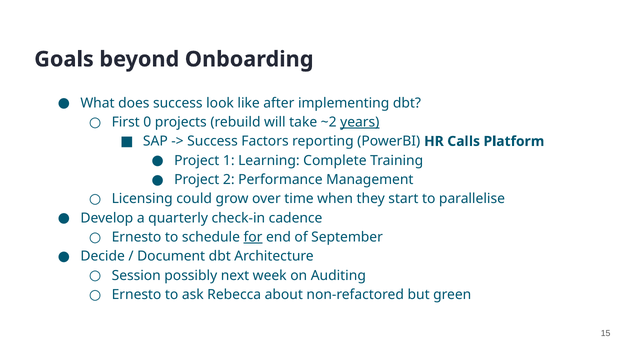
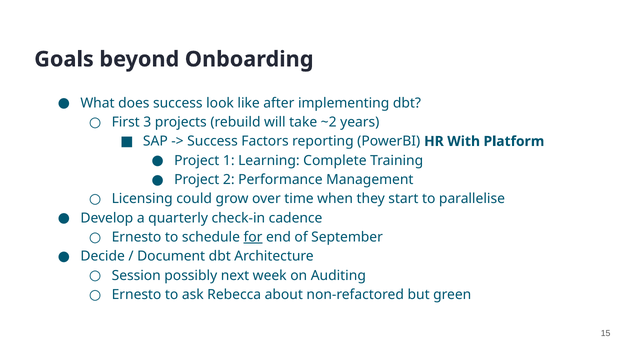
0: 0 -> 3
years underline: present -> none
Calls: Calls -> With
